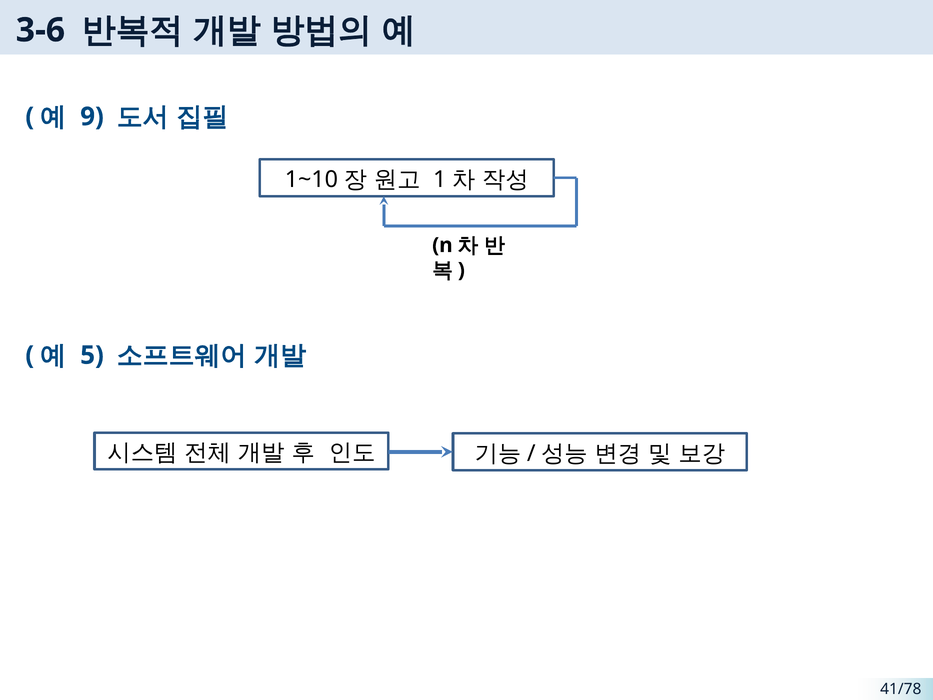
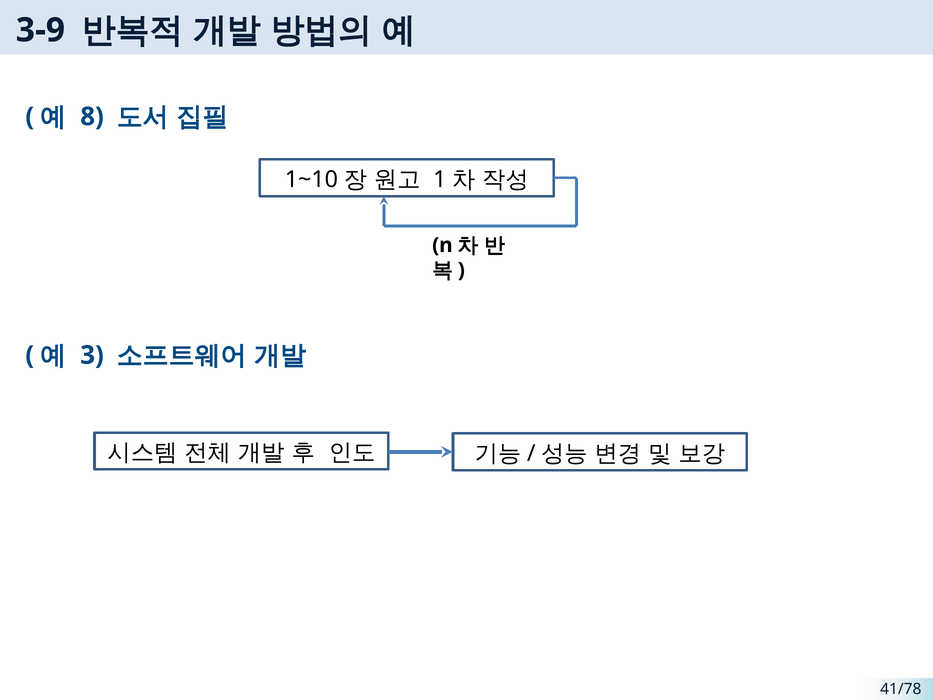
3-6: 3-6 -> 3-9
9: 9 -> 8
5: 5 -> 3
